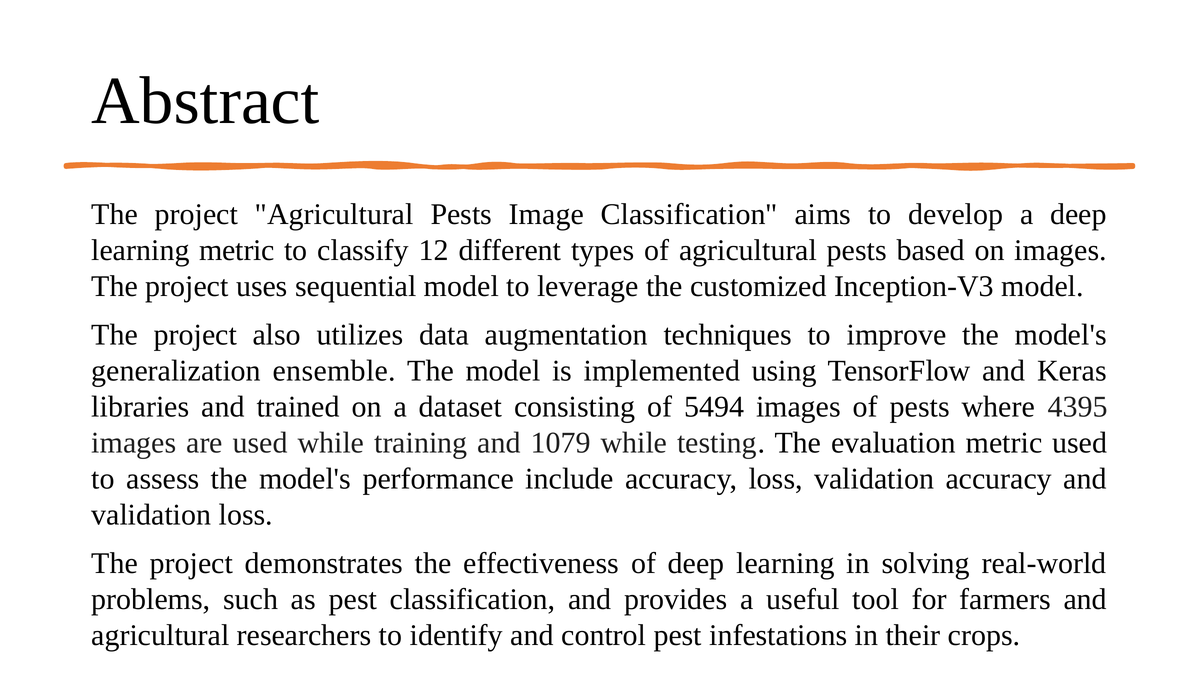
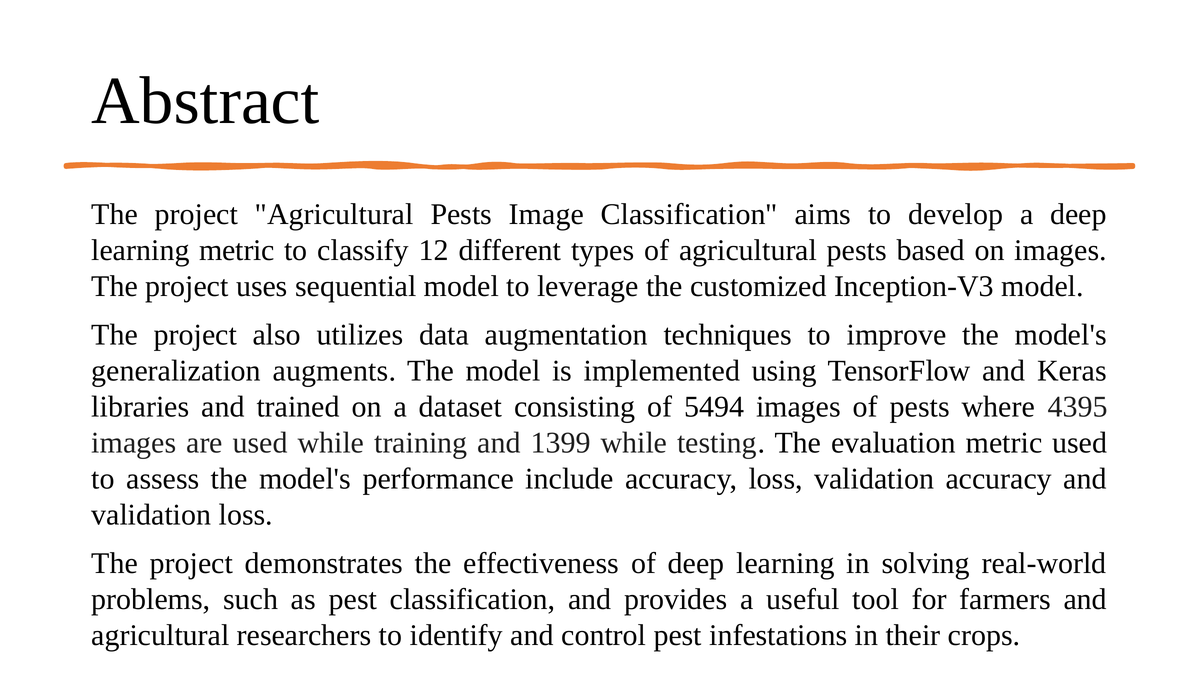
ensemble: ensemble -> augments
1079: 1079 -> 1399
